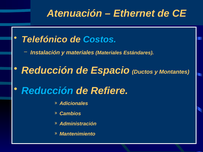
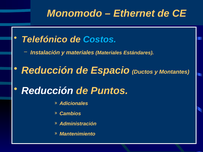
Atenuación: Atenuación -> Monomodo
Reducción at (47, 91) colour: light blue -> white
Refiere: Refiere -> Puntos
